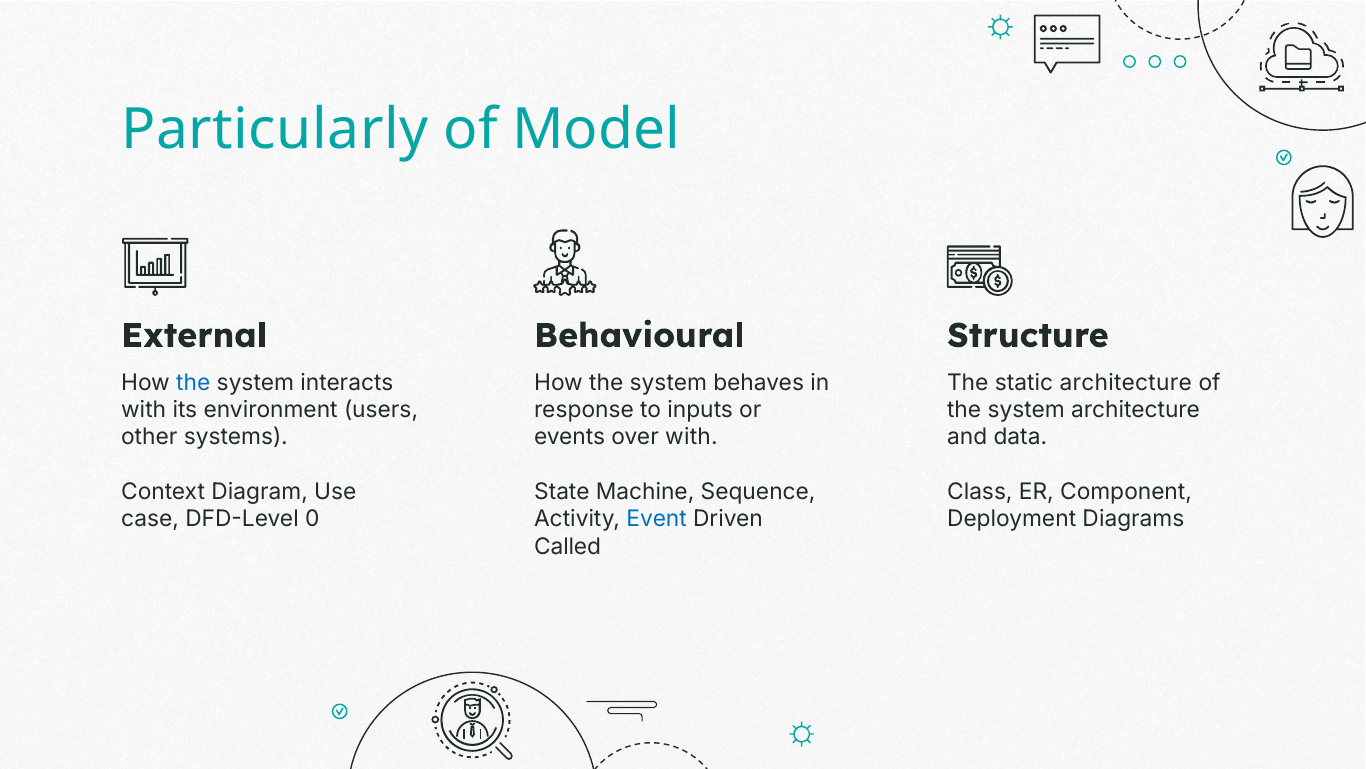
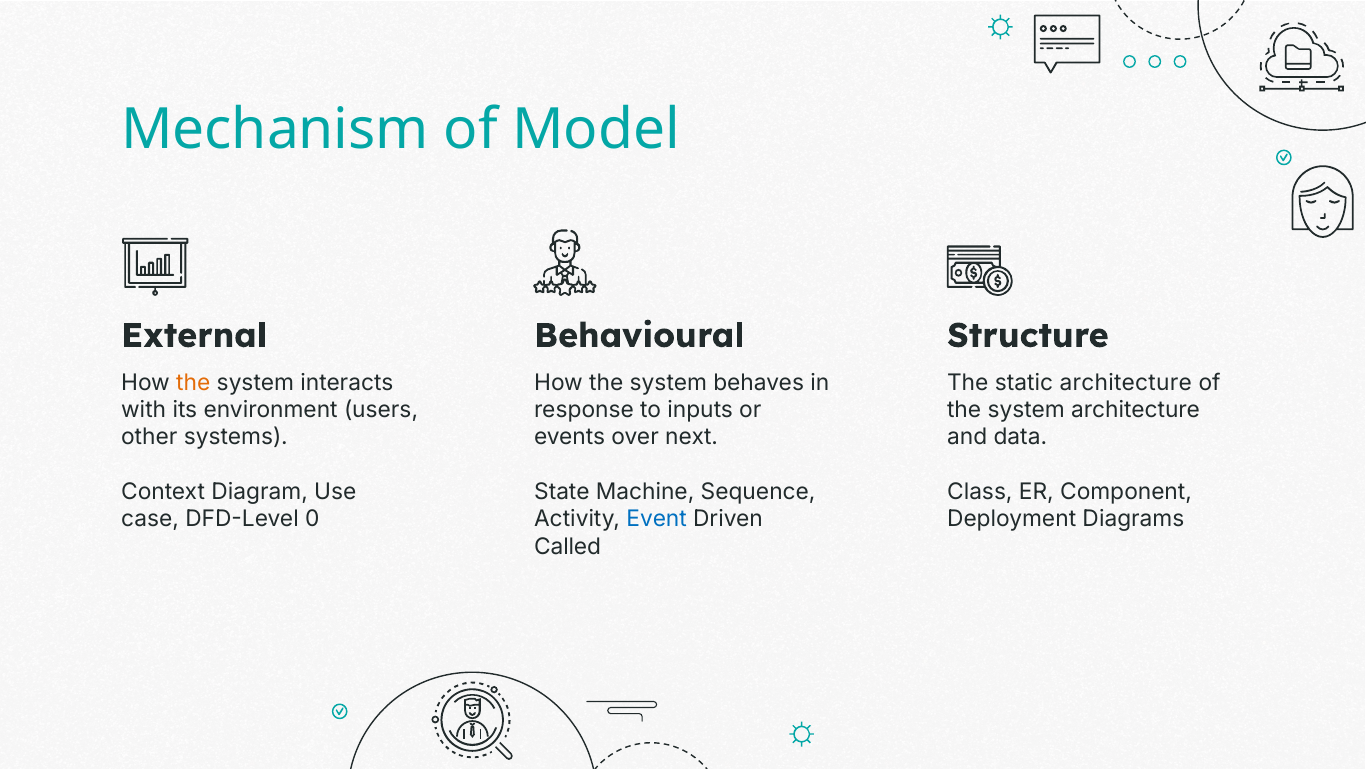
Particularly: Particularly -> Mechanism
the at (193, 382) colour: blue -> orange
over with: with -> next
